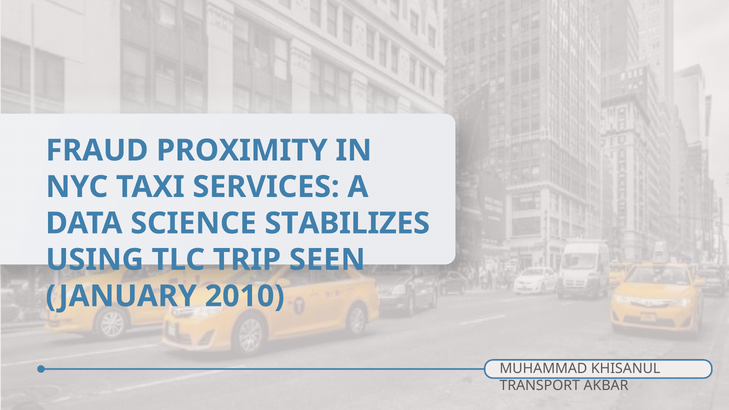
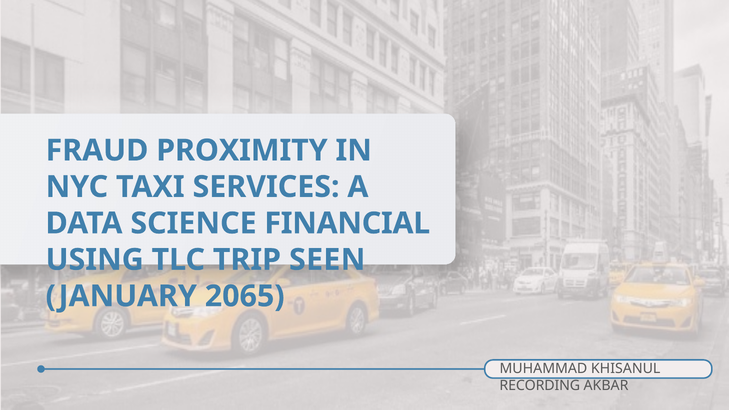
STABILIZES: STABILIZES -> FINANCIAL
2010: 2010 -> 2065
TRANSPORT: TRANSPORT -> RECORDING
